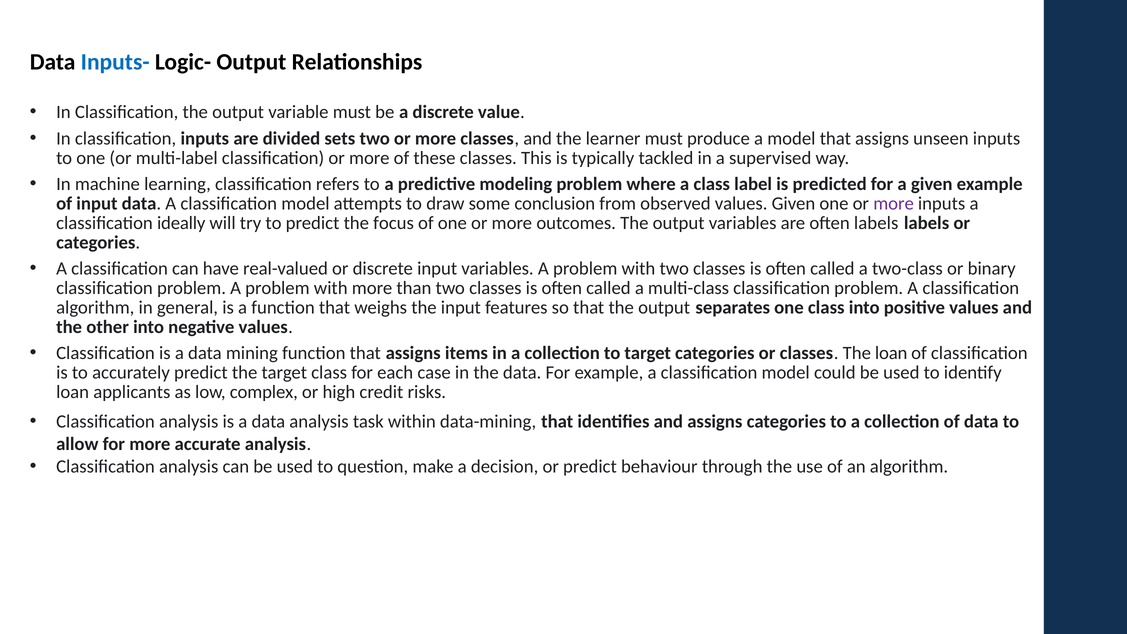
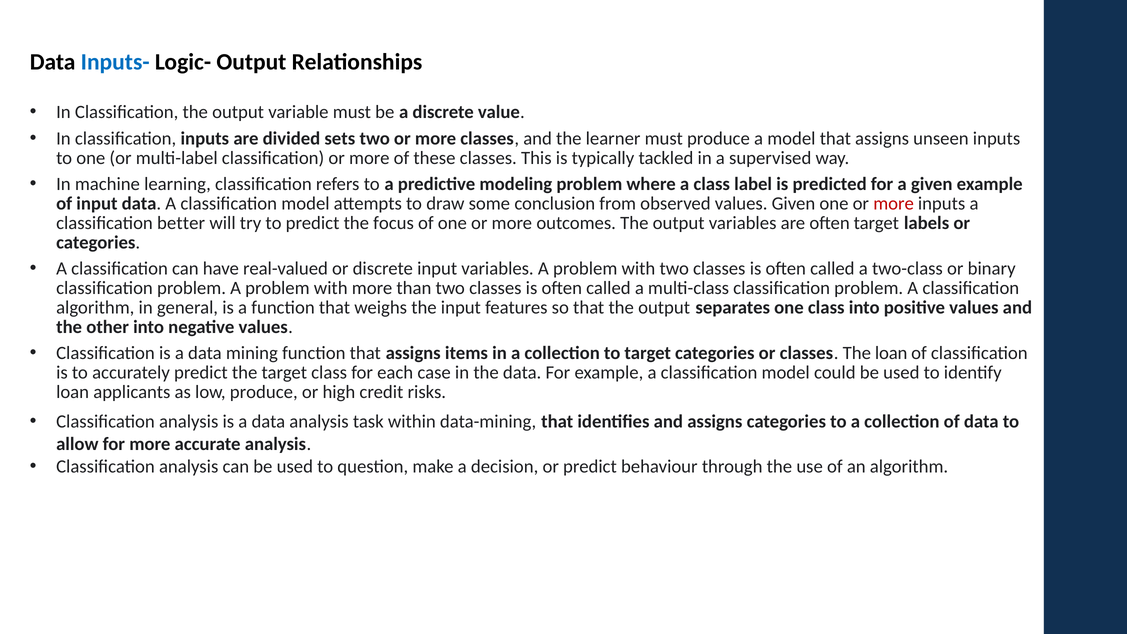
more at (894, 204) colour: purple -> red
ideally: ideally -> better
often labels: labels -> target
low complex: complex -> produce
